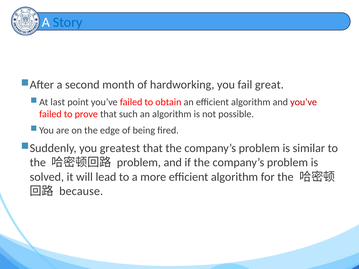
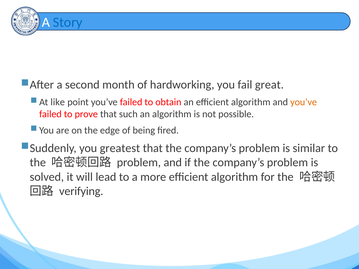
last: last -> like
you’ve at (304, 102) colour: red -> orange
because: because -> verifying
